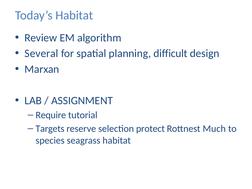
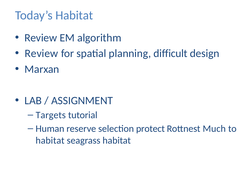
Several at (41, 53): Several -> Review
Require: Require -> Targets
Targets: Targets -> Human
species at (50, 140): species -> habitat
